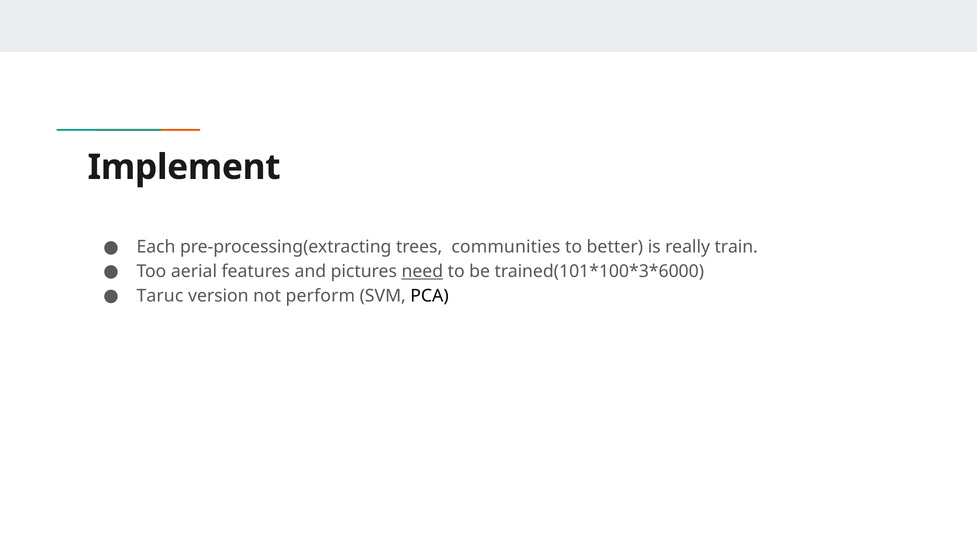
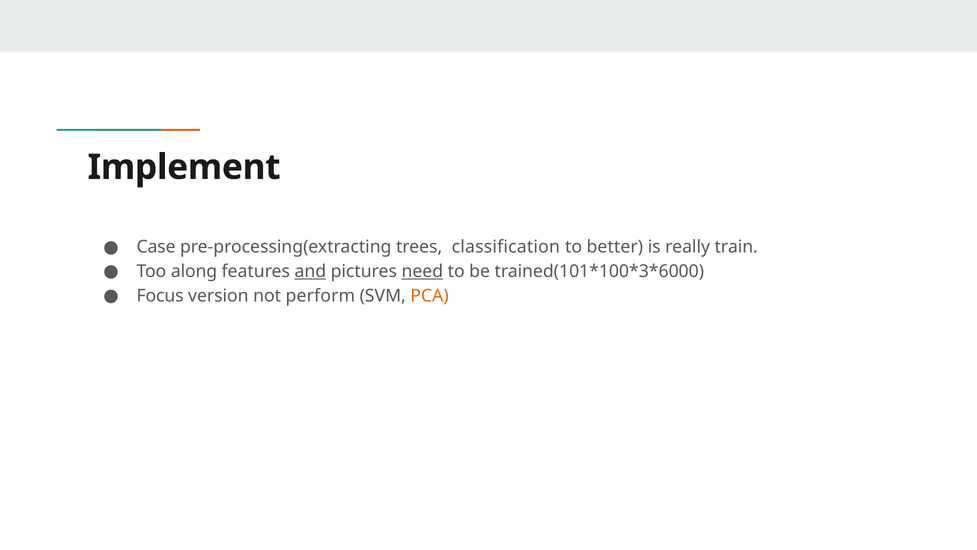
Each: Each -> Case
communities: communities -> classification
aerial: aerial -> along
and underline: none -> present
Taruc: Taruc -> Focus
PCA colour: black -> orange
